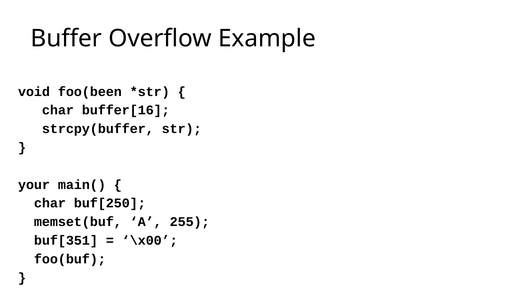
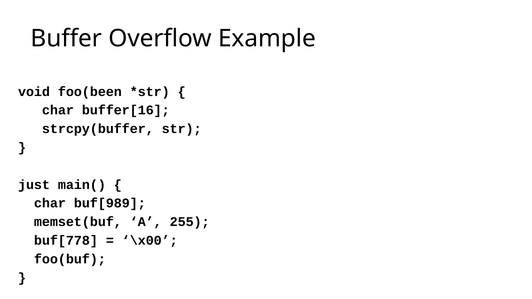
your: your -> just
buf[250: buf[250 -> buf[989
buf[351: buf[351 -> buf[778
